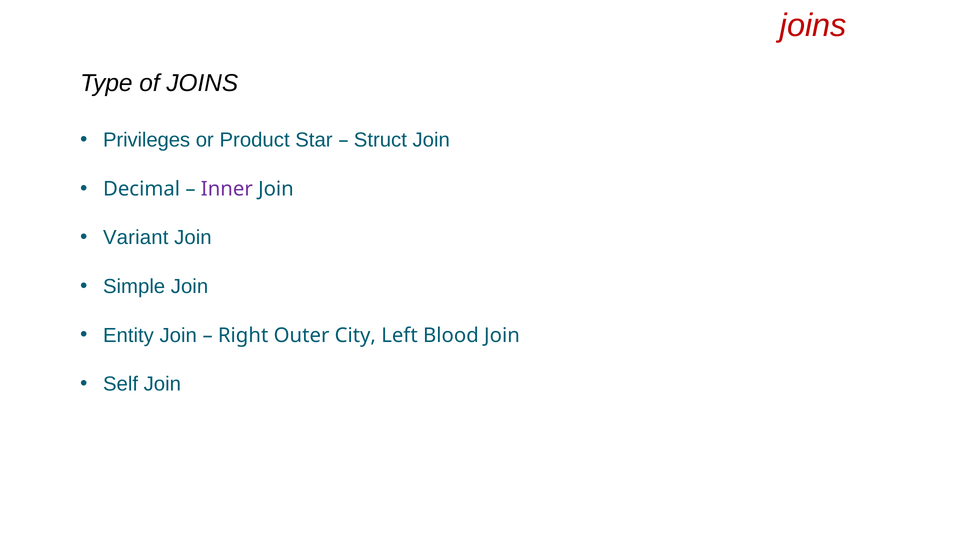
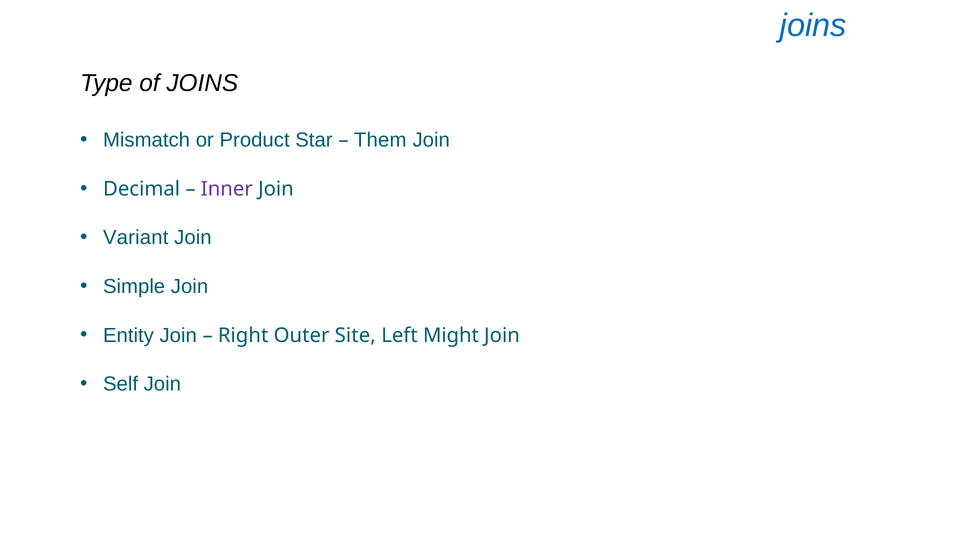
joins at (813, 25) colour: red -> blue
Privileges: Privileges -> Mismatch
Struct: Struct -> Them
City: City -> Site
Blood: Blood -> Might
